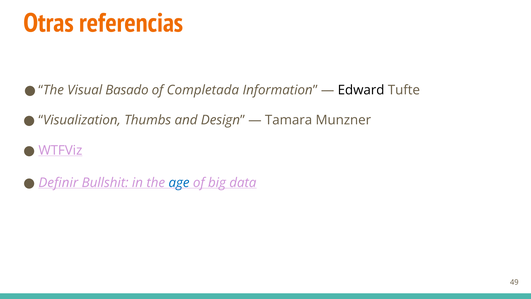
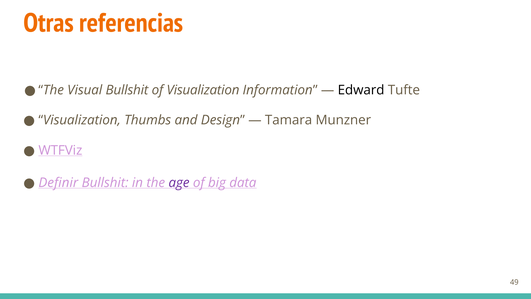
Visual Basado: Basado -> Bullshit
of Completada: Completada -> Visualization
age colour: blue -> purple
